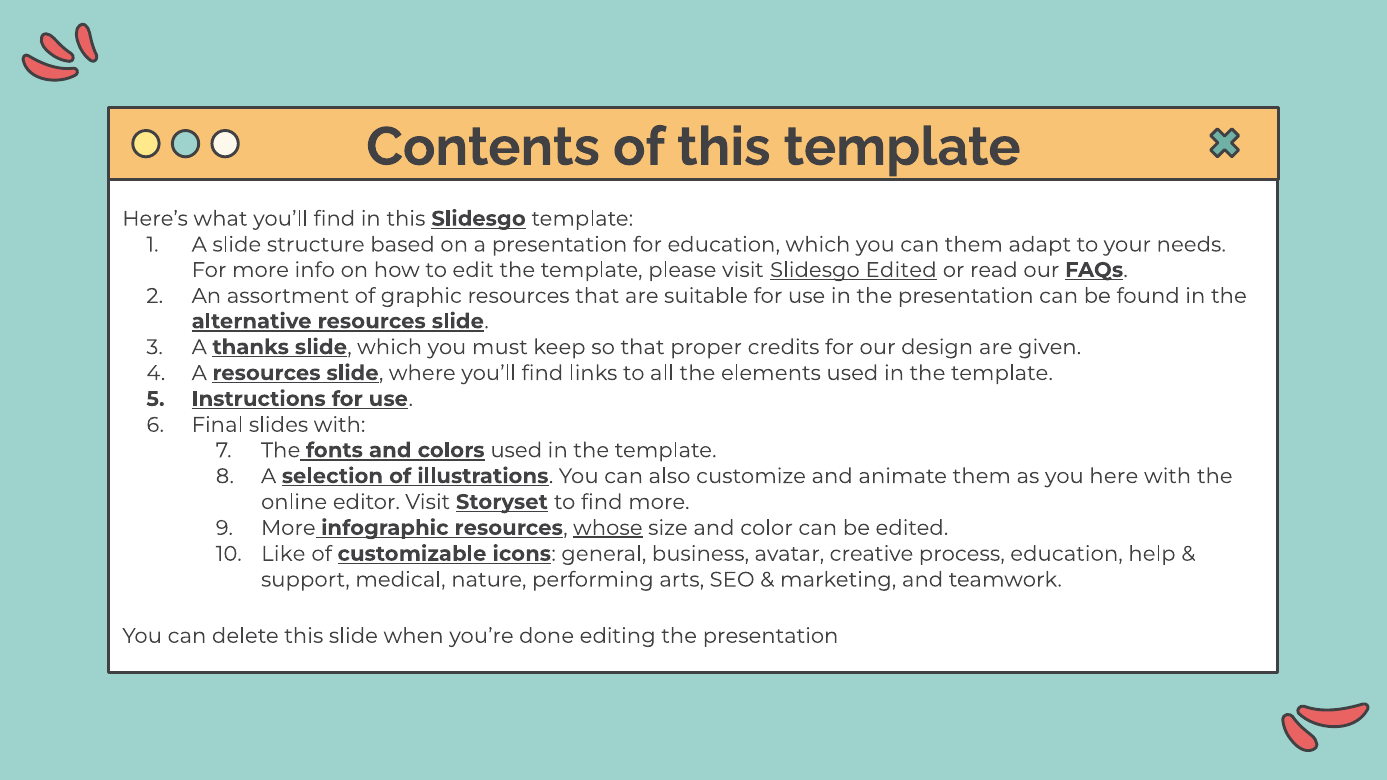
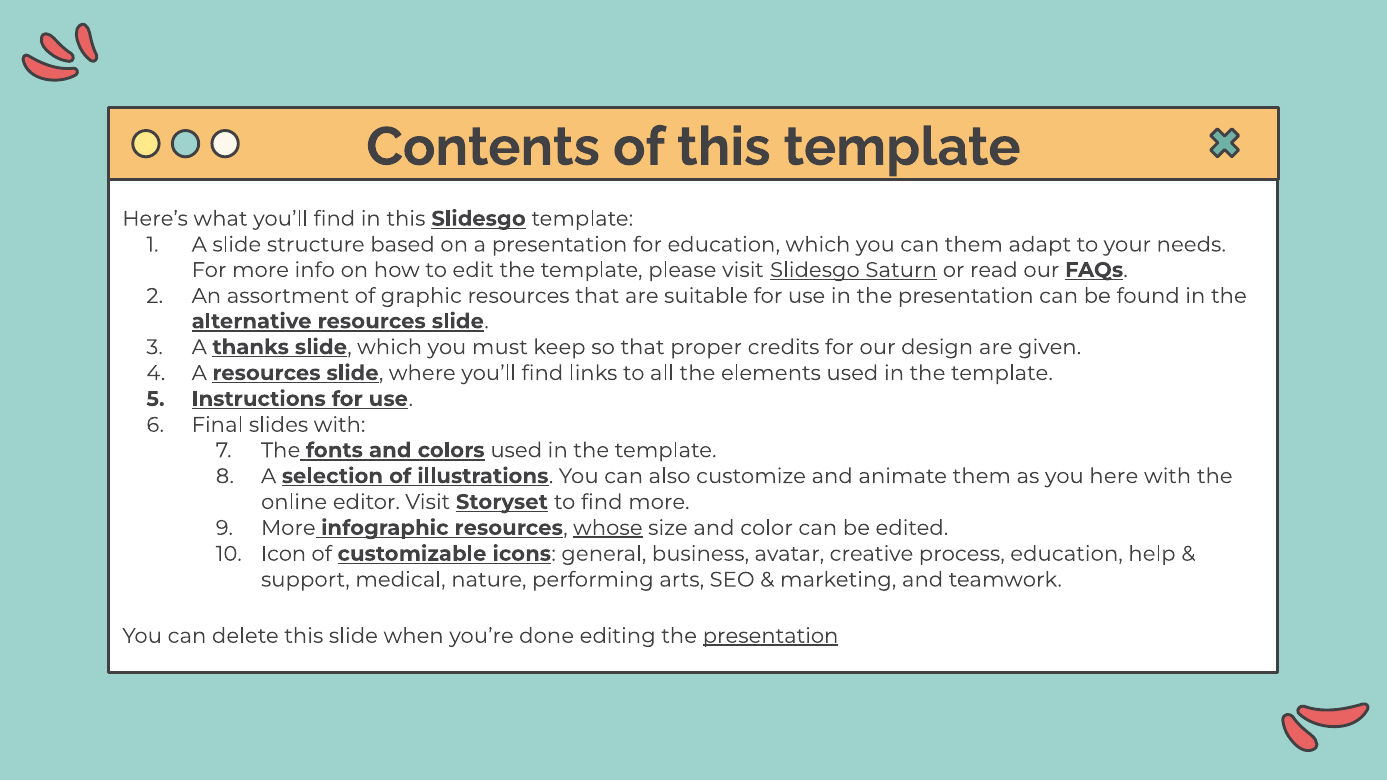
Slidesgo Edited: Edited -> Saturn
Like: Like -> Icon
presentation at (771, 636) underline: none -> present
